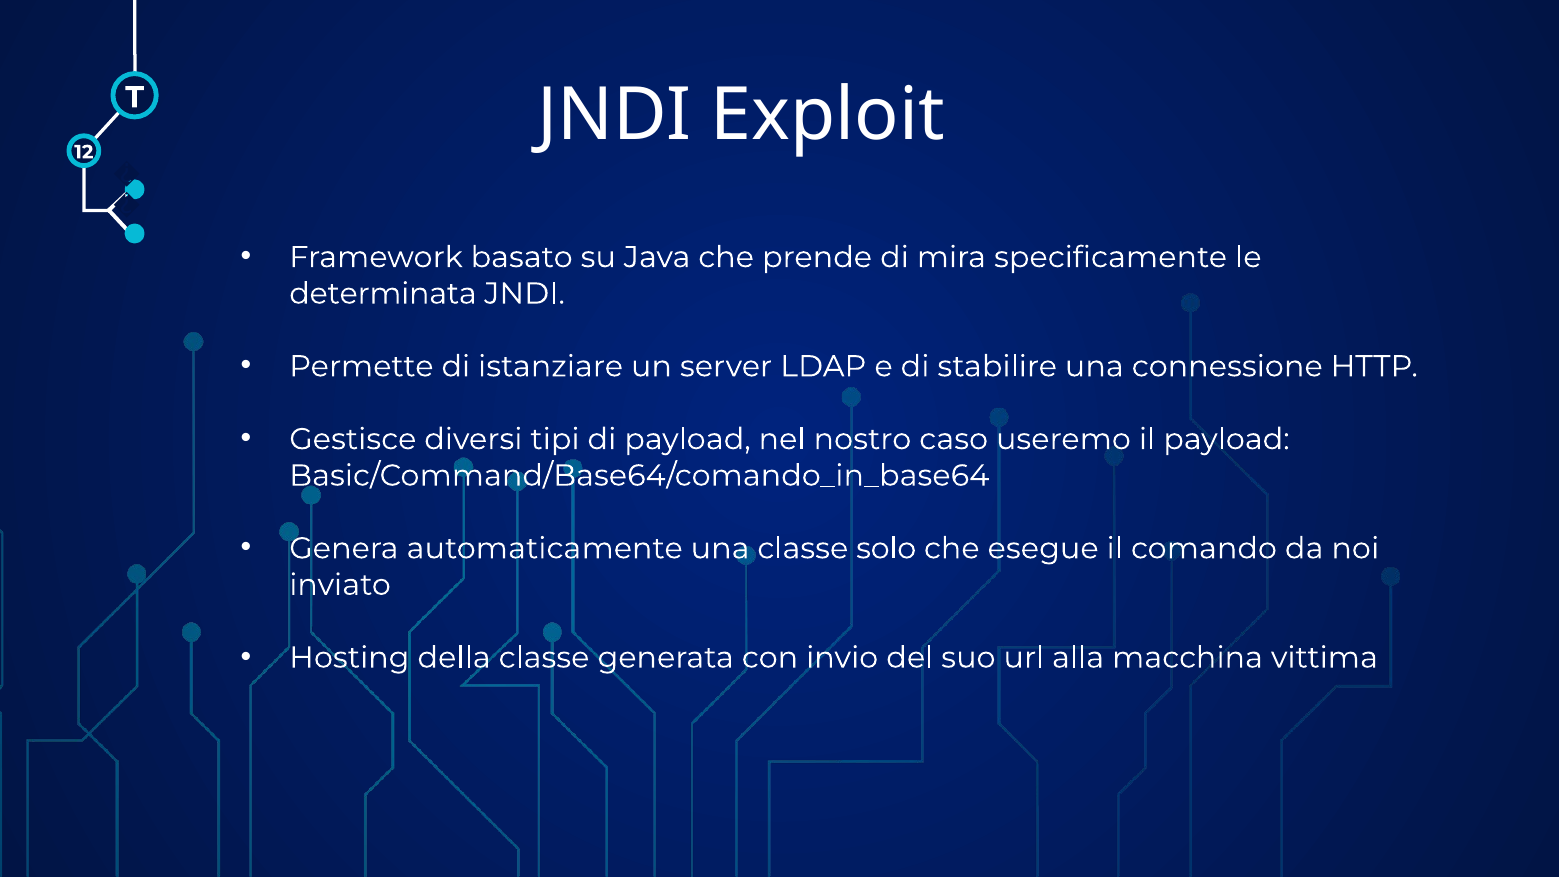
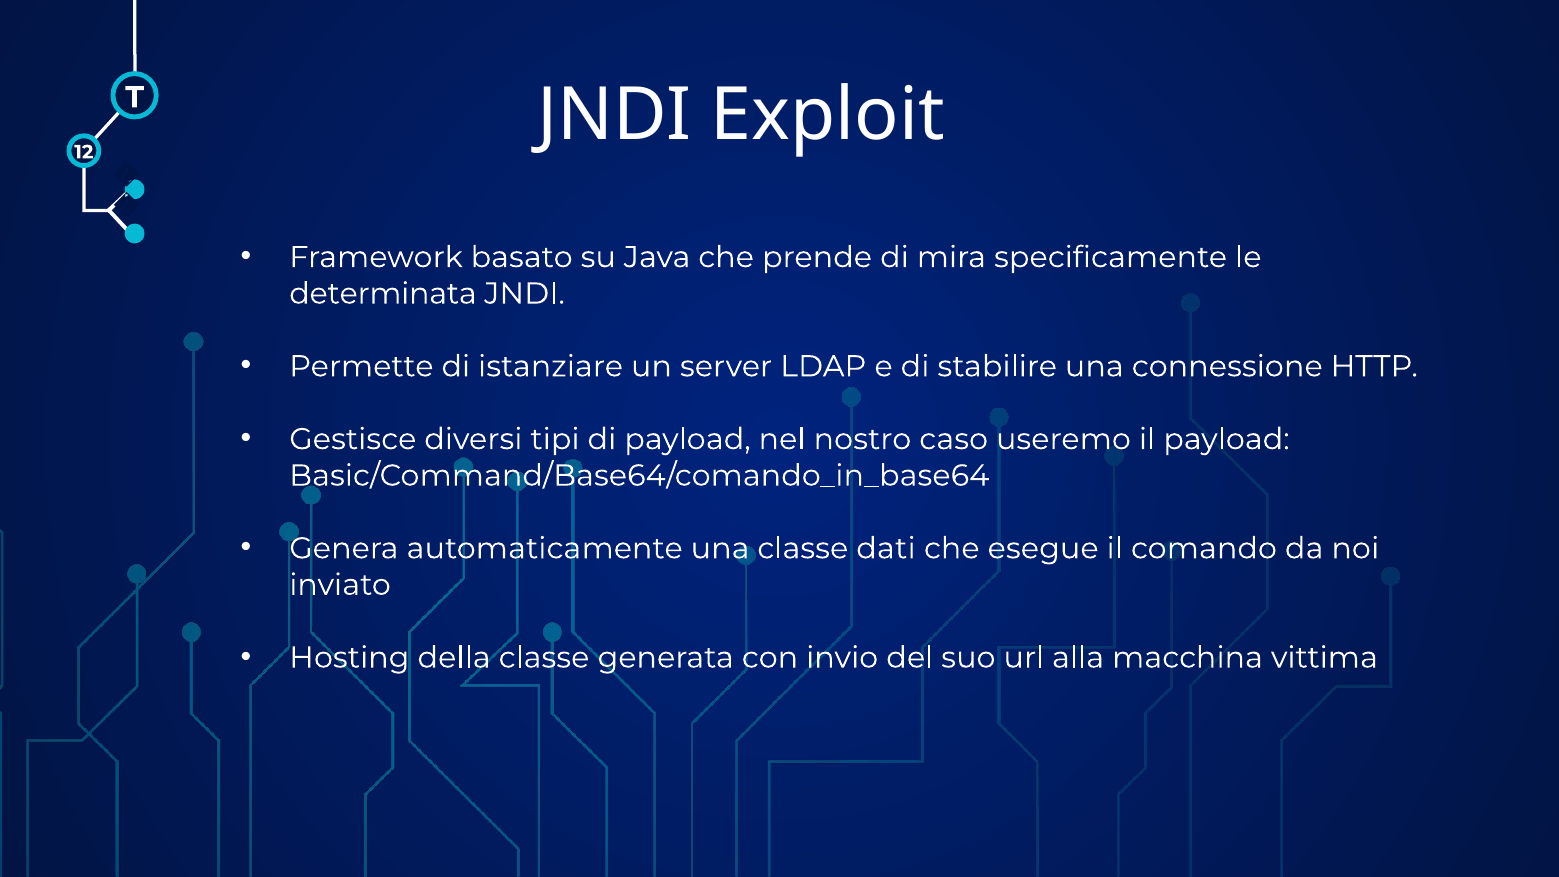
solo: solo -> dati
